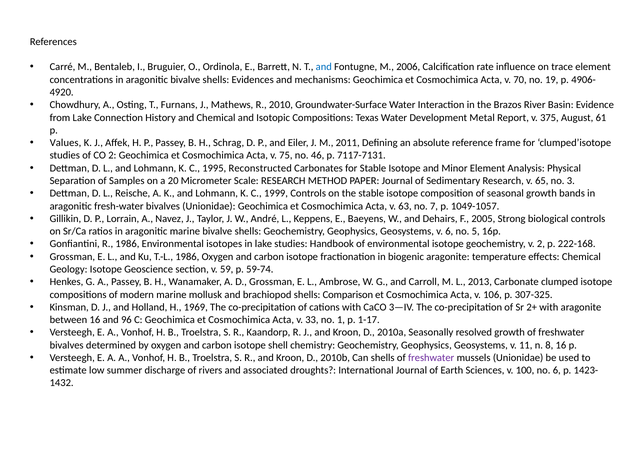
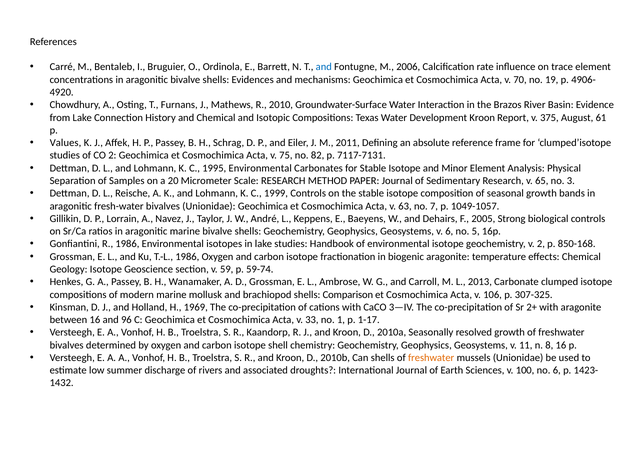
Development Metal: Metal -> Kroon
46: 46 -> 82
1995 Reconstructed: Reconstructed -> Environmental
222-168: 222-168 -> 850-168
freshwater at (431, 358) colour: purple -> orange
